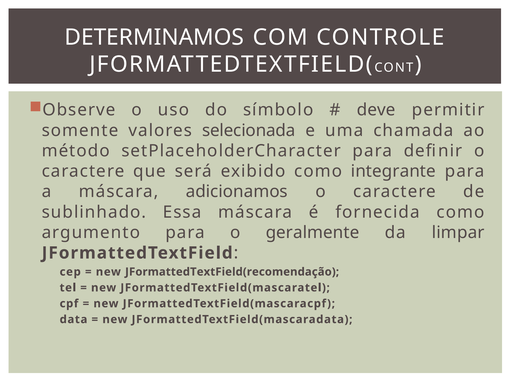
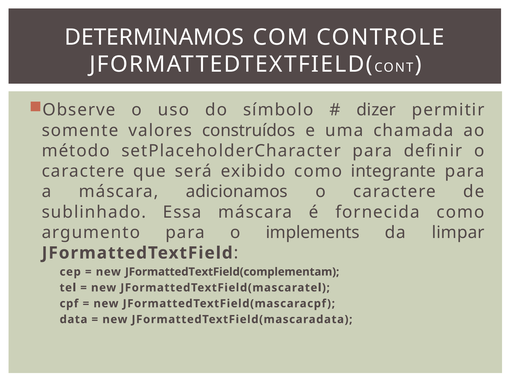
deve: deve -> dizer
selecionada: selecionada -> construídos
geralmente: geralmente -> implements
JFormattedTextField(recomendação: JFormattedTextField(recomendação -> JFormattedTextField(complementam
